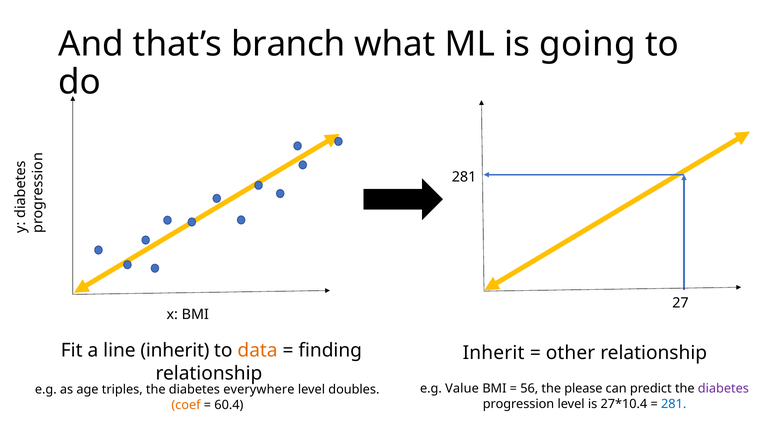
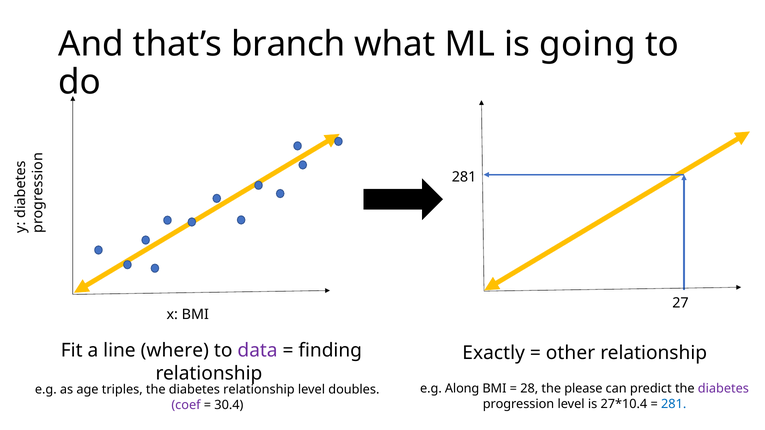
line inherit: inherit -> where
data colour: orange -> purple
Inherit at (494, 353): Inherit -> Exactly
Value: Value -> Along
56: 56 -> 28
diabetes everywhere: everywhere -> relationship
coef colour: orange -> purple
60.4: 60.4 -> 30.4
